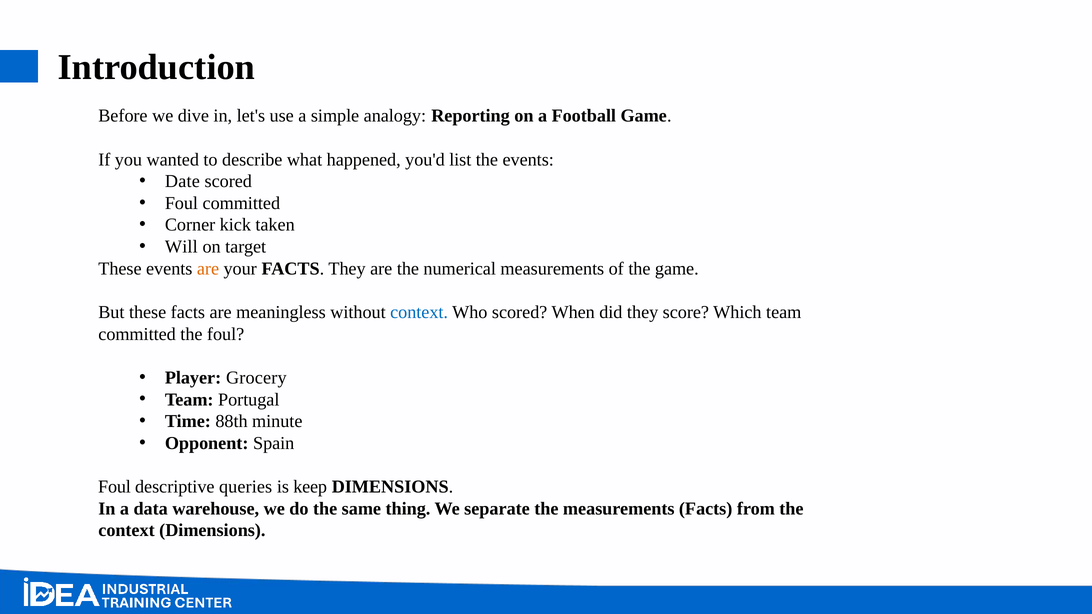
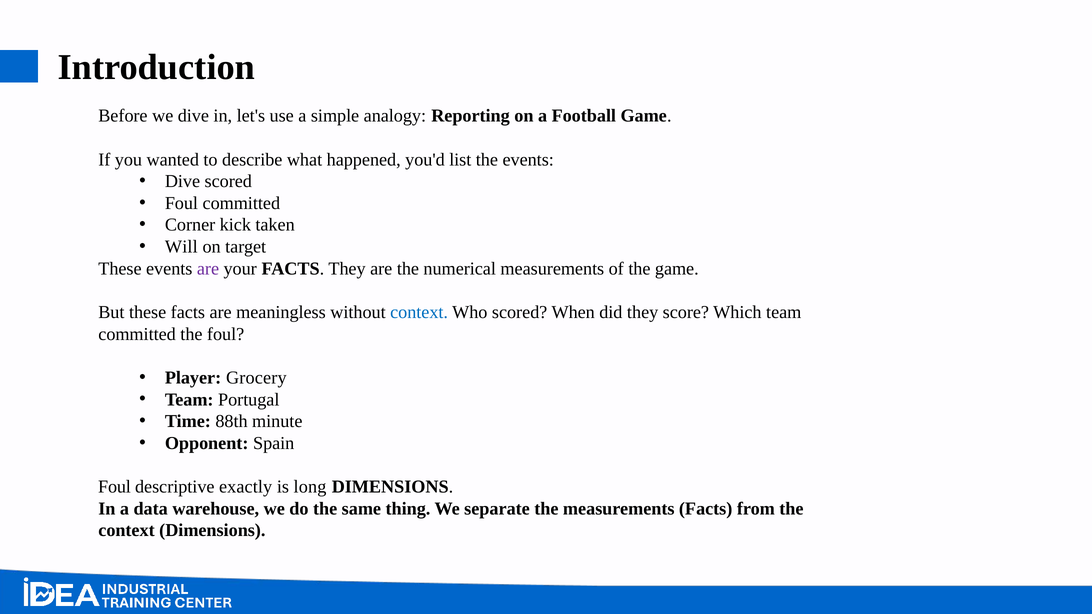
Date at (182, 181): Date -> Dive
are at (208, 269) colour: orange -> purple
queries: queries -> exactly
keep: keep -> long
